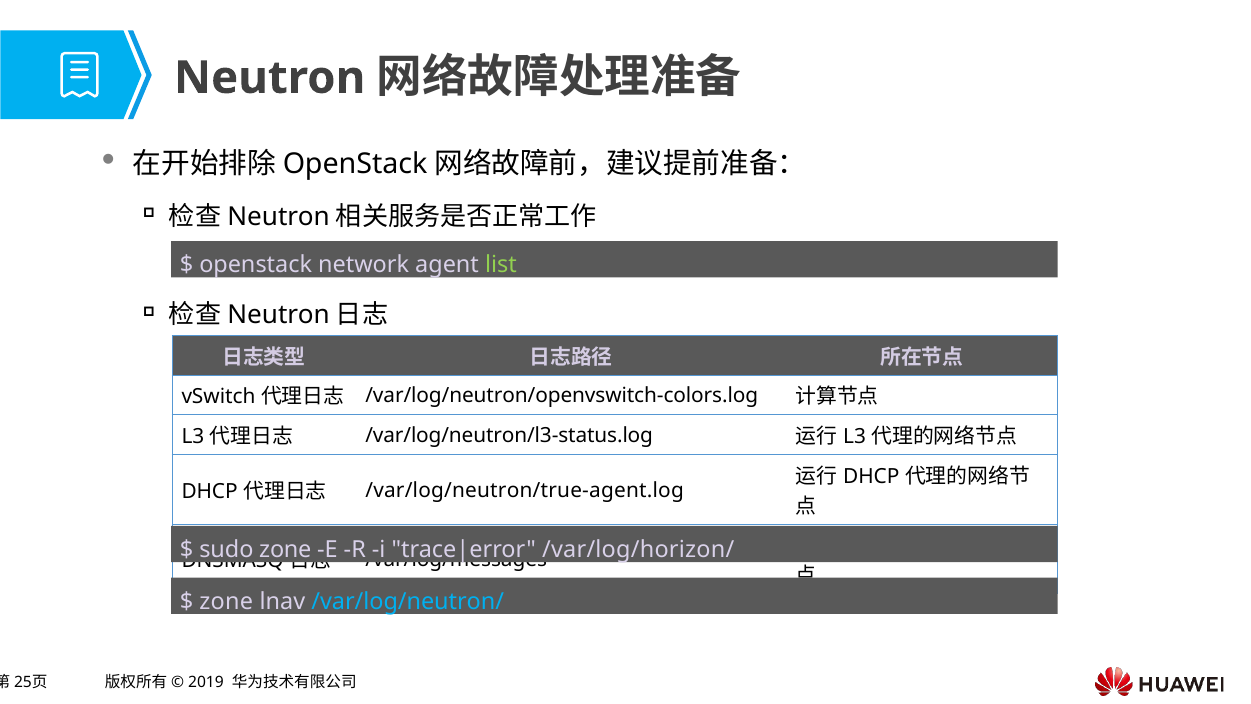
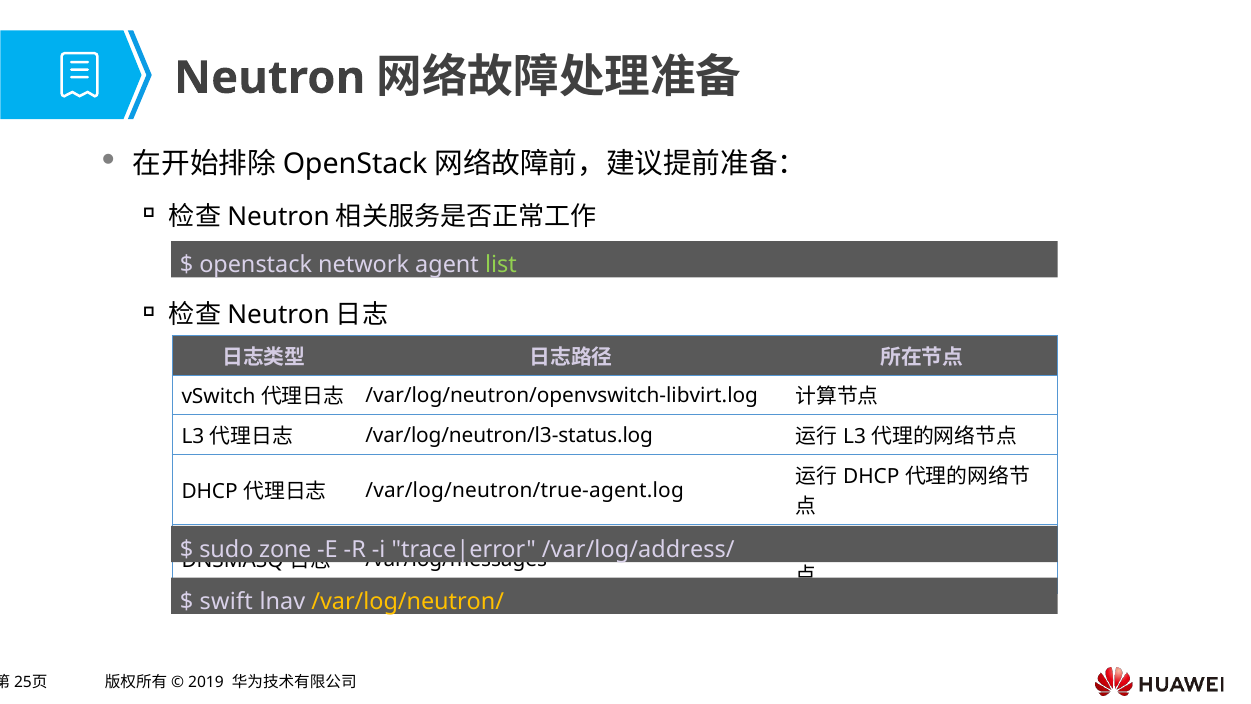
/var/log/neutron/openvswitch-colors.log: /var/log/neutron/openvswitch-colors.log -> /var/log/neutron/openvswitch-libvirt.log
/var/log/horizon/: /var/log/horizon/ -> /var/log/address/
zone at (226, 601): zone -> swift
/var/log/neutron/ colour: light blue -> yellow
